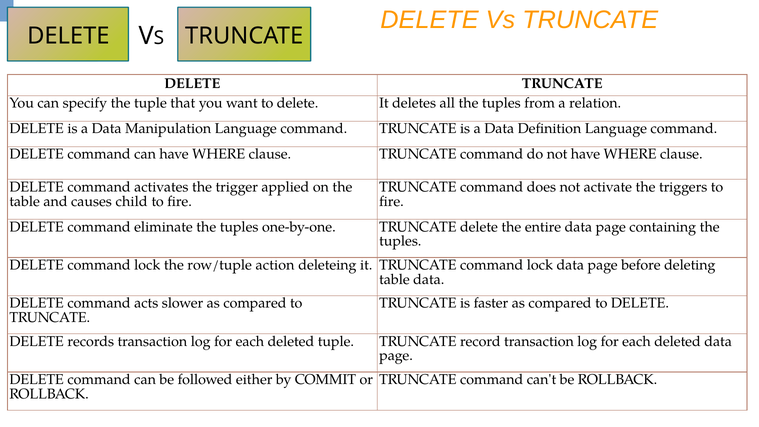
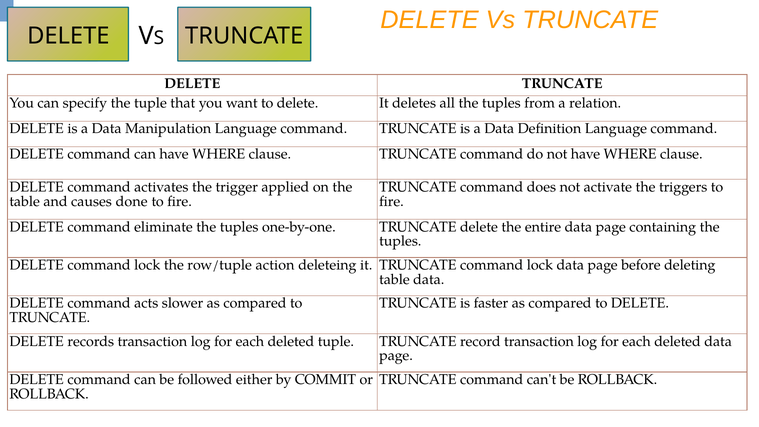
child: child -> done
